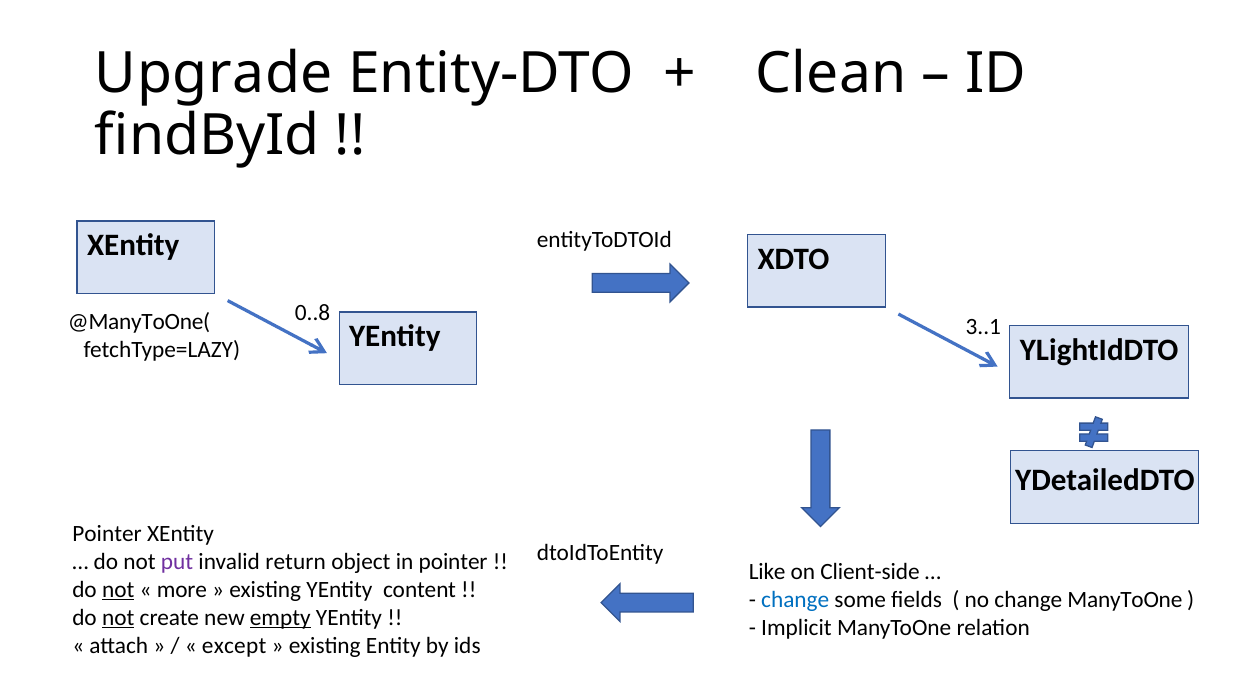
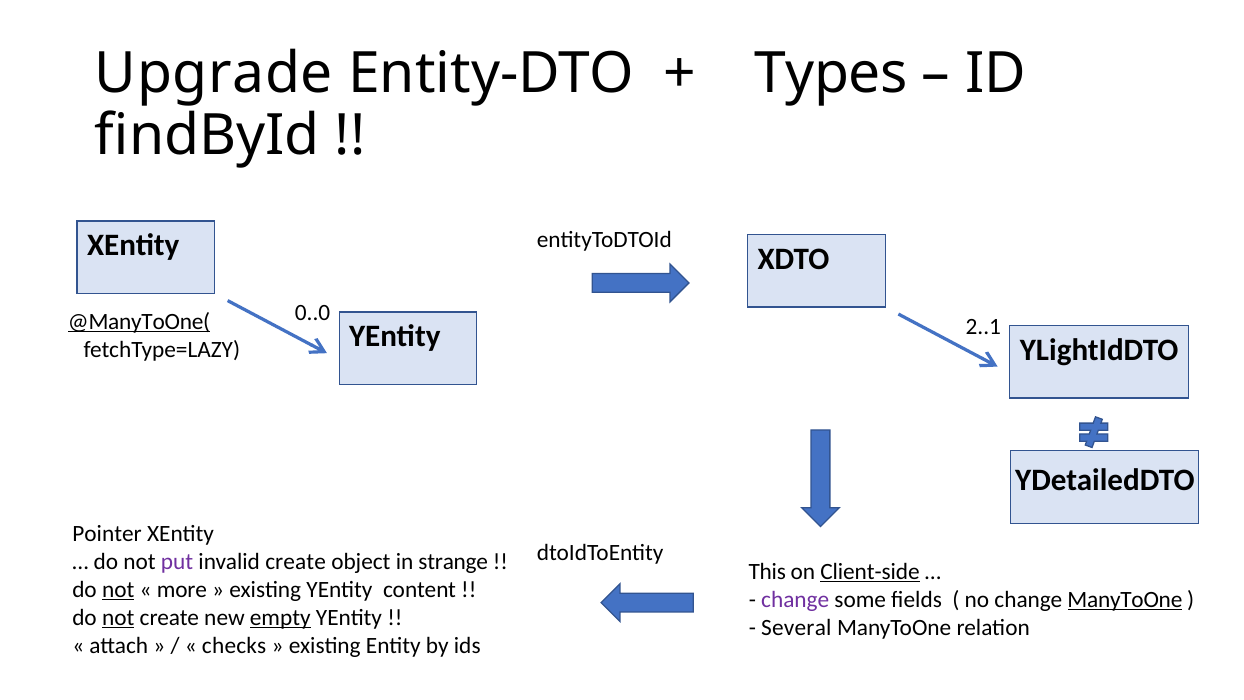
Clean: Clean -> Types
0..8: 0..8 -> 0..0
@ManyToOne( underline: none -> present
3..1: 3..1 -> 2..1
invalid return: return -> create
in pointer: pointer -> strange
Like: Like -> This
Client-side underline: none -> present
change at (795, 599) colour: blue -> purple
ManyToOne at (1125, 599) underline: none -> present
Implicit: Implicit -> Several
except: except -> checks
